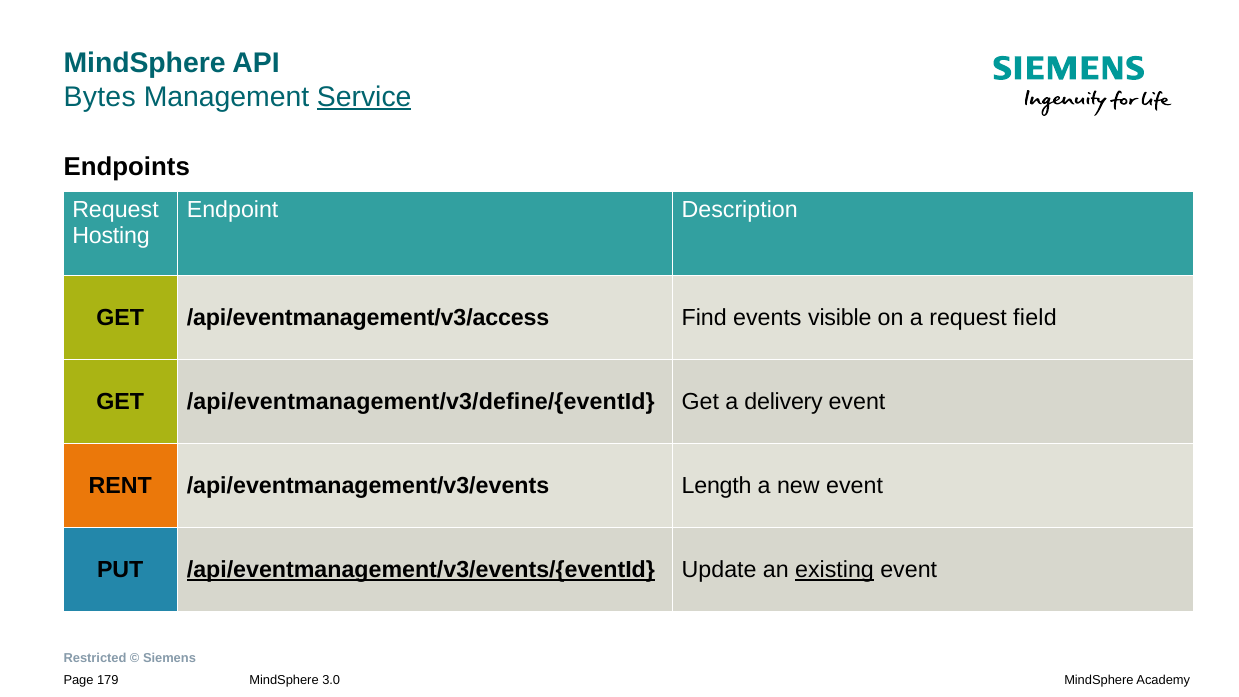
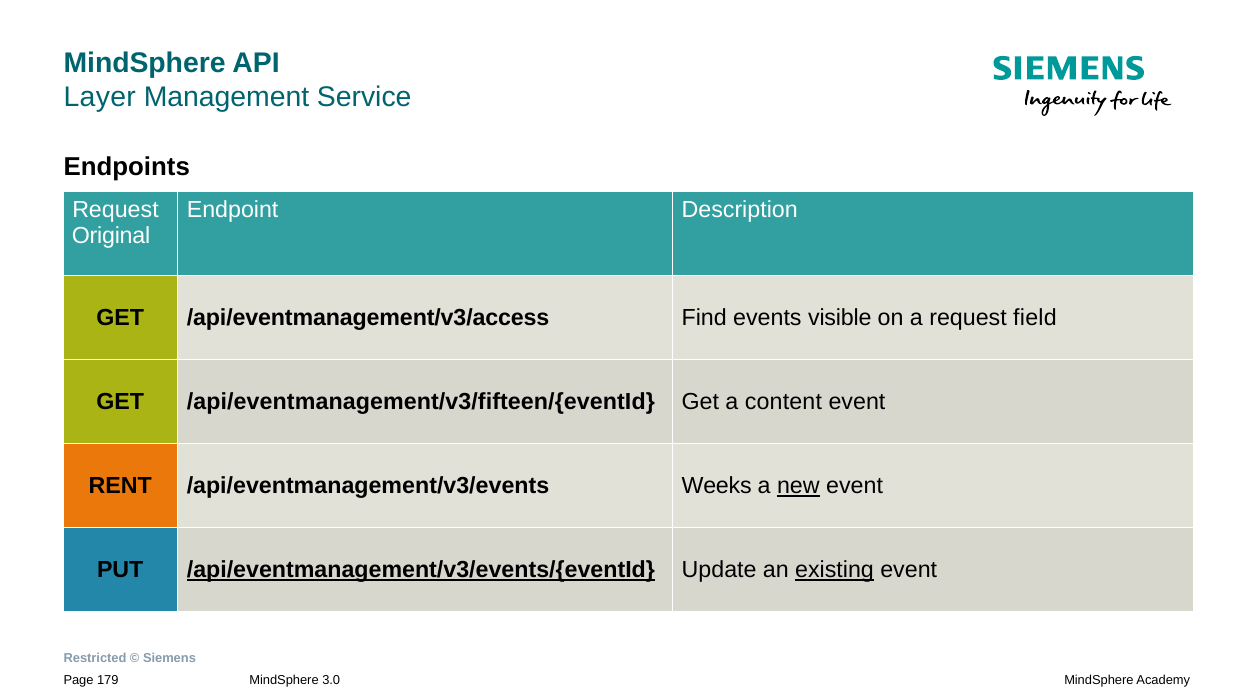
Bytes: Bytes -> Layer
Service underline: present -> none
Hosting: Hosting -> Original
/api/eventmanagement/v3/define/{eventId: /api/eventmanagement/v3/define/{eventId -> /api/eventmanagement/v3/fifteen/{eventId
delivery: delivery -> content
Length: Length -> Weeks
new underline: none -> present
